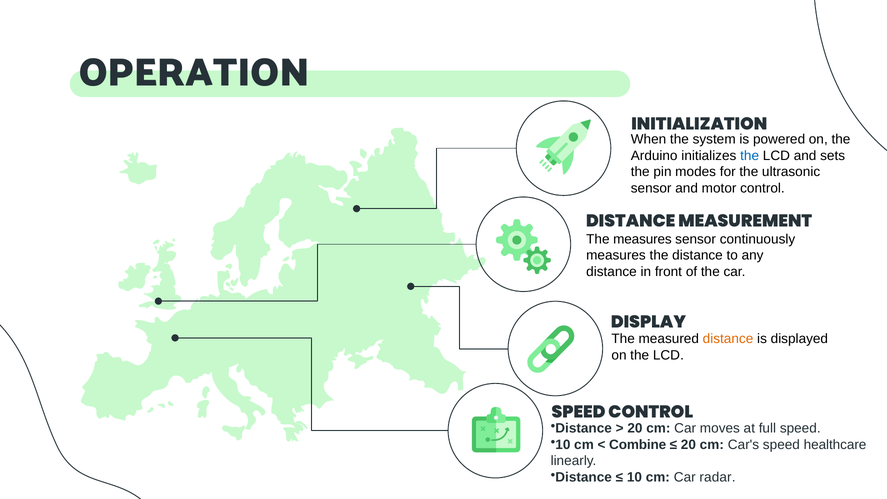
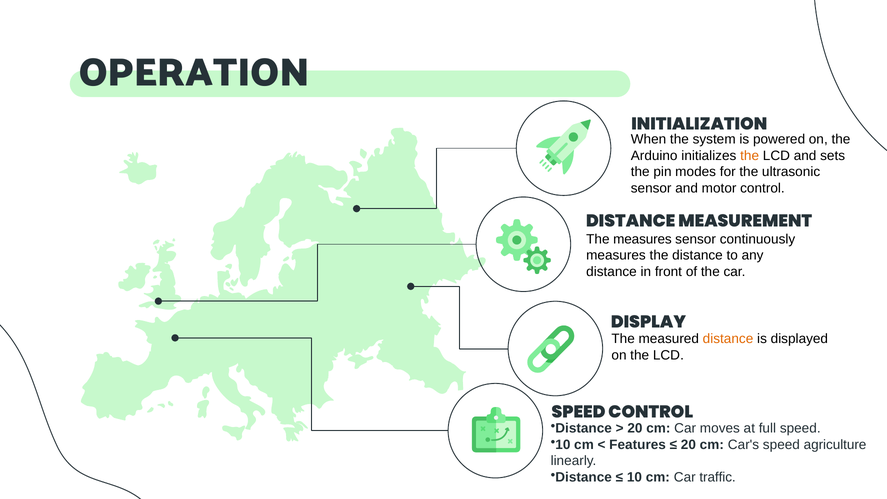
the at (750, 156) colour: blue -> orange
Combine: Combine -> Features
healthcare: healthcare -> agriculture
radar: radar -> traffic
